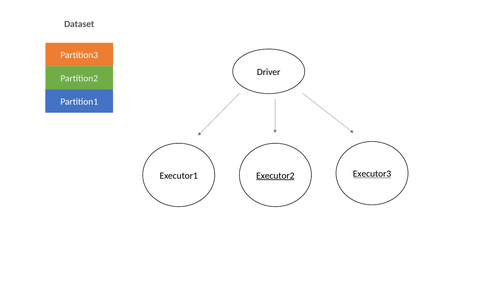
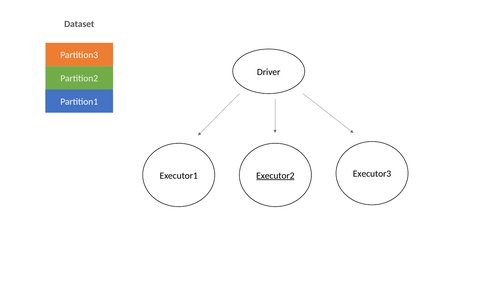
Executor3 underline: present -> none
